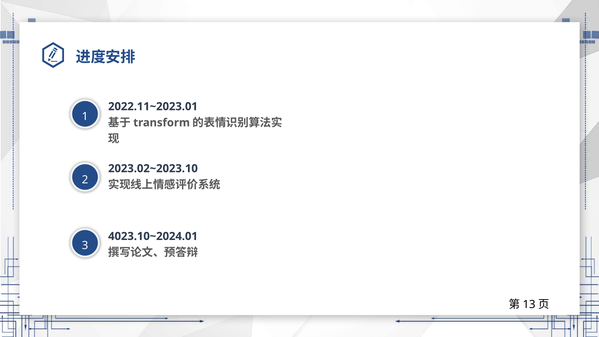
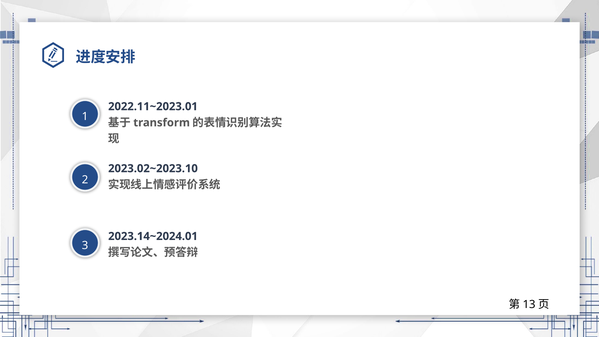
4023.10~2024.01: 4023.10~2024.01 -> 2023.14~2024.01
